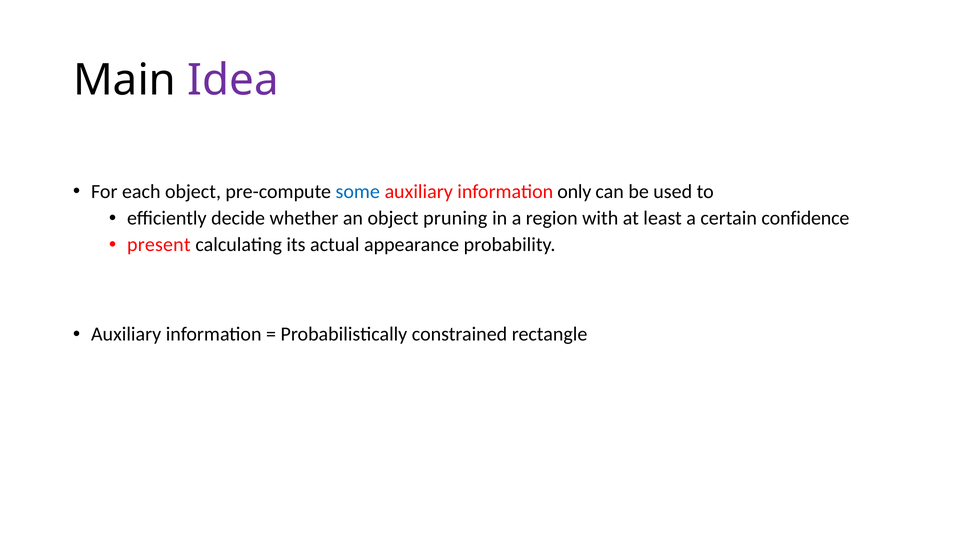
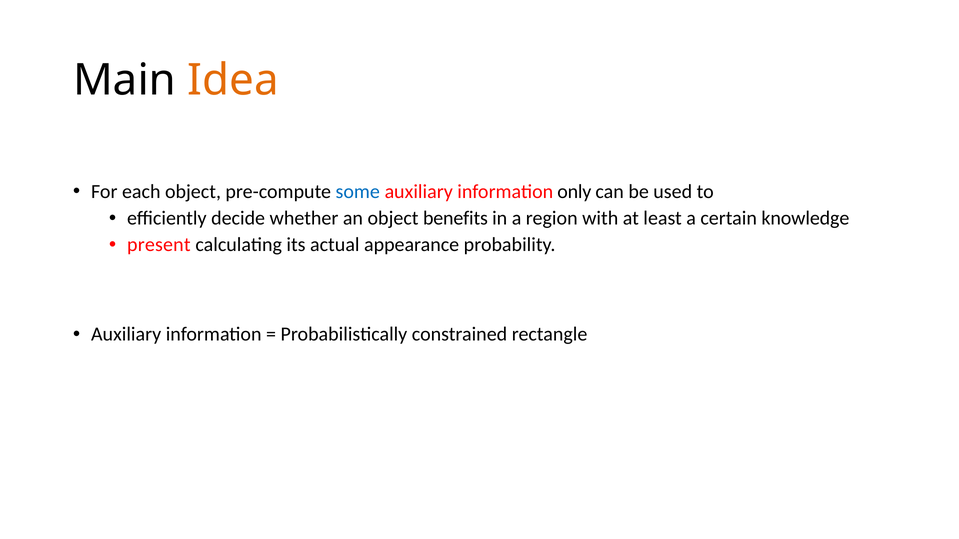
Idea colour: purple -> orange
pruning: pruning -> benefits
confidence: confidence -> knowledge
